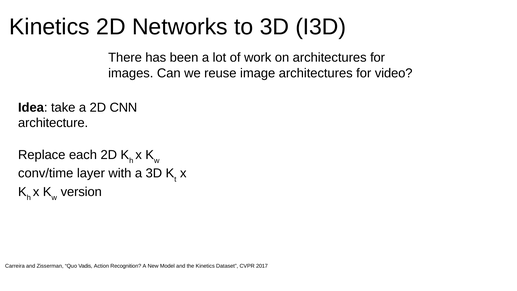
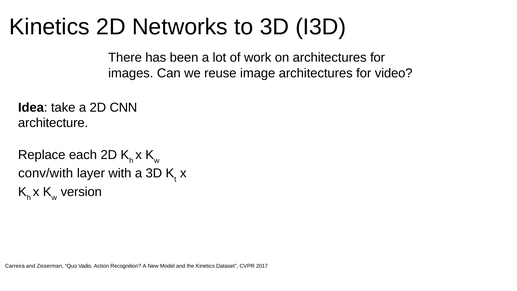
conv/time: conv/time -> conv/with
